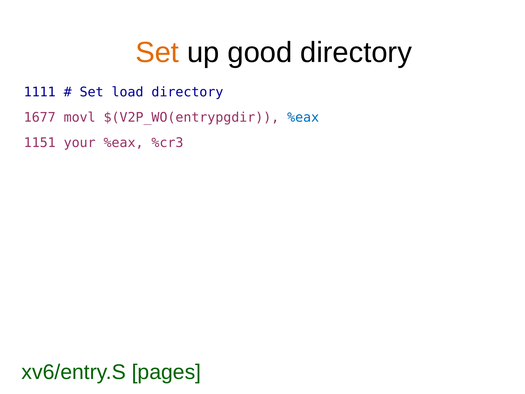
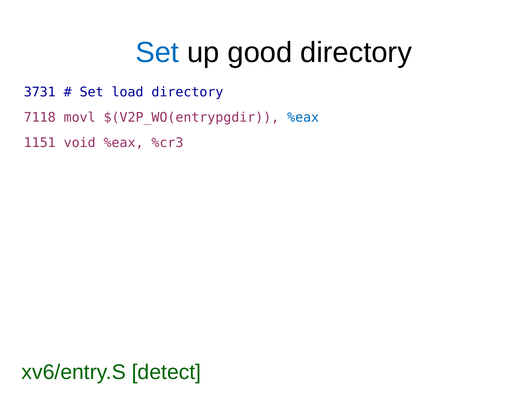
Set at (157, 52) colour: orange -> blue
1111: 1111 -> 3731
1677: 1677 -> 7118
your: your -> void
pages: pages -> detect
